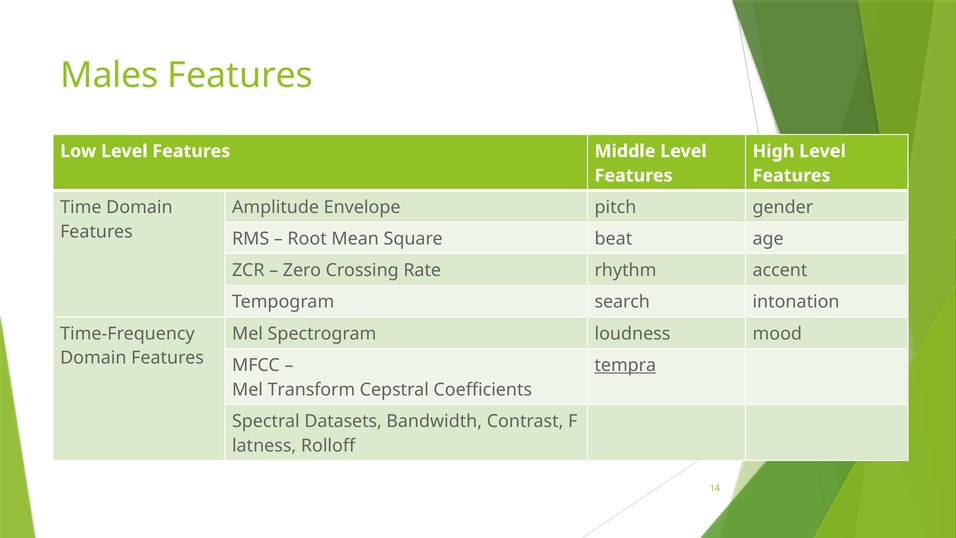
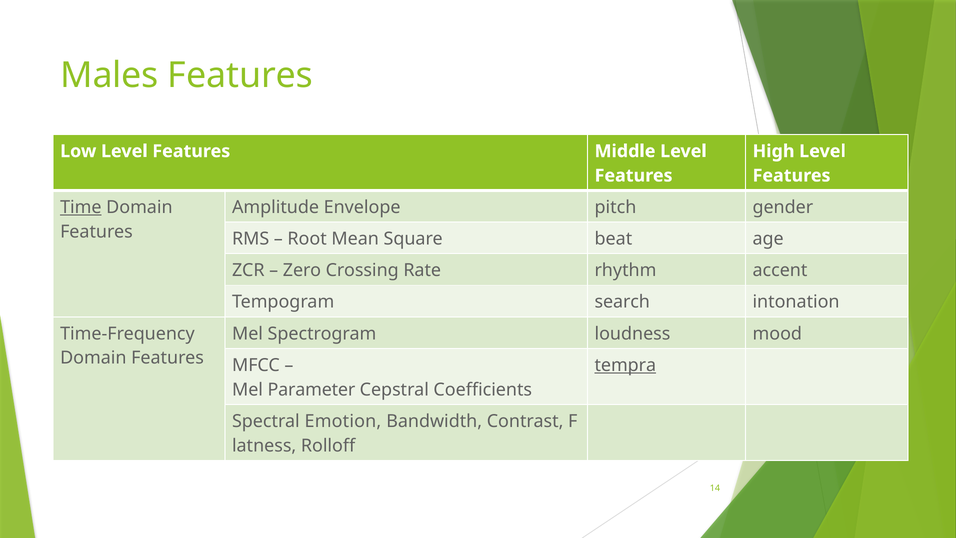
Time underline: none -> present
Transform: Transform -> Parameter
Datasets: Datasets -> Emotion
